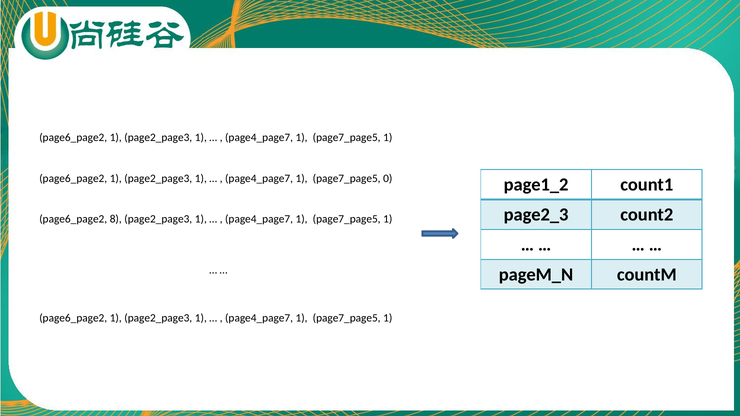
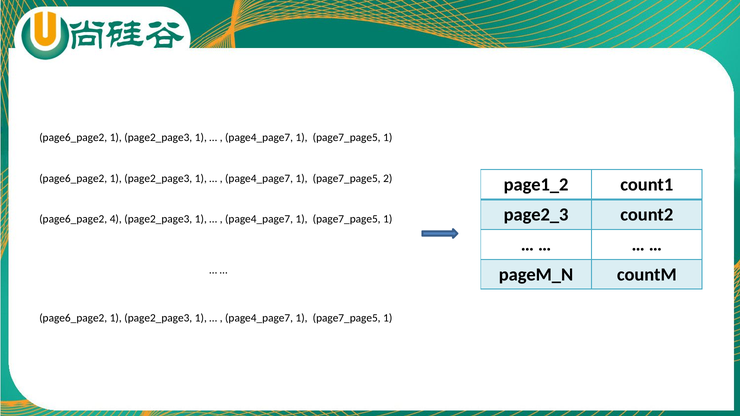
0: 0 -> 2
8: 8 -> 4
